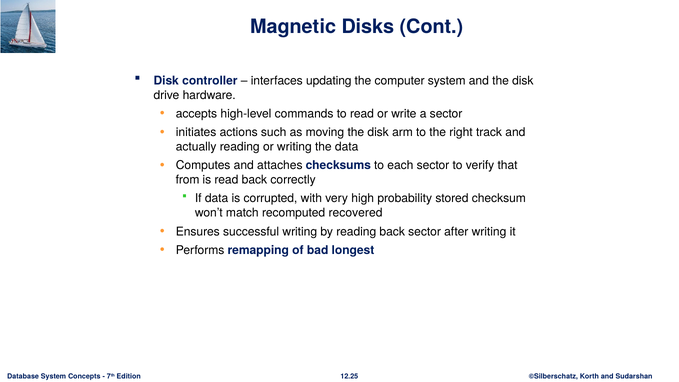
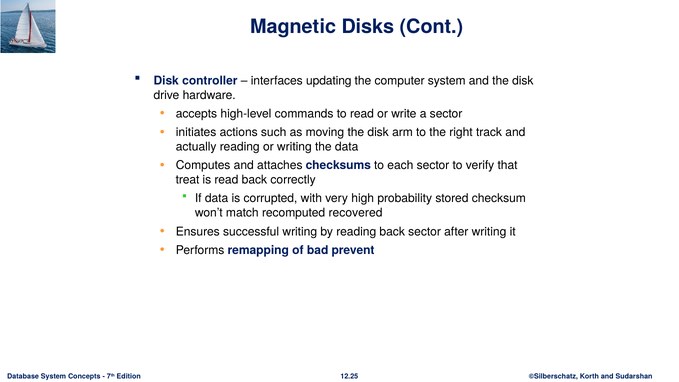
from: from -> treat
longest: longest -> prevent
